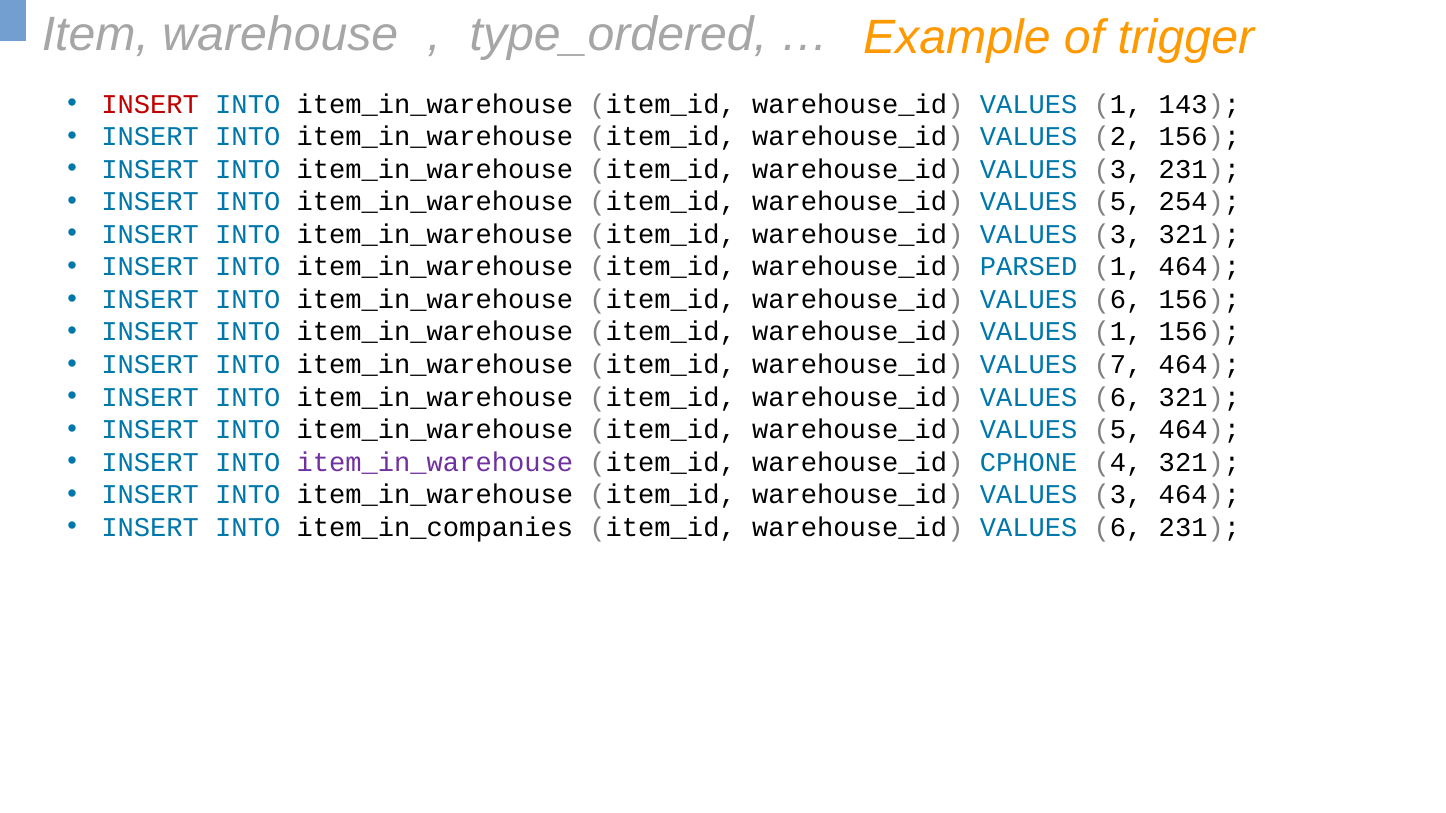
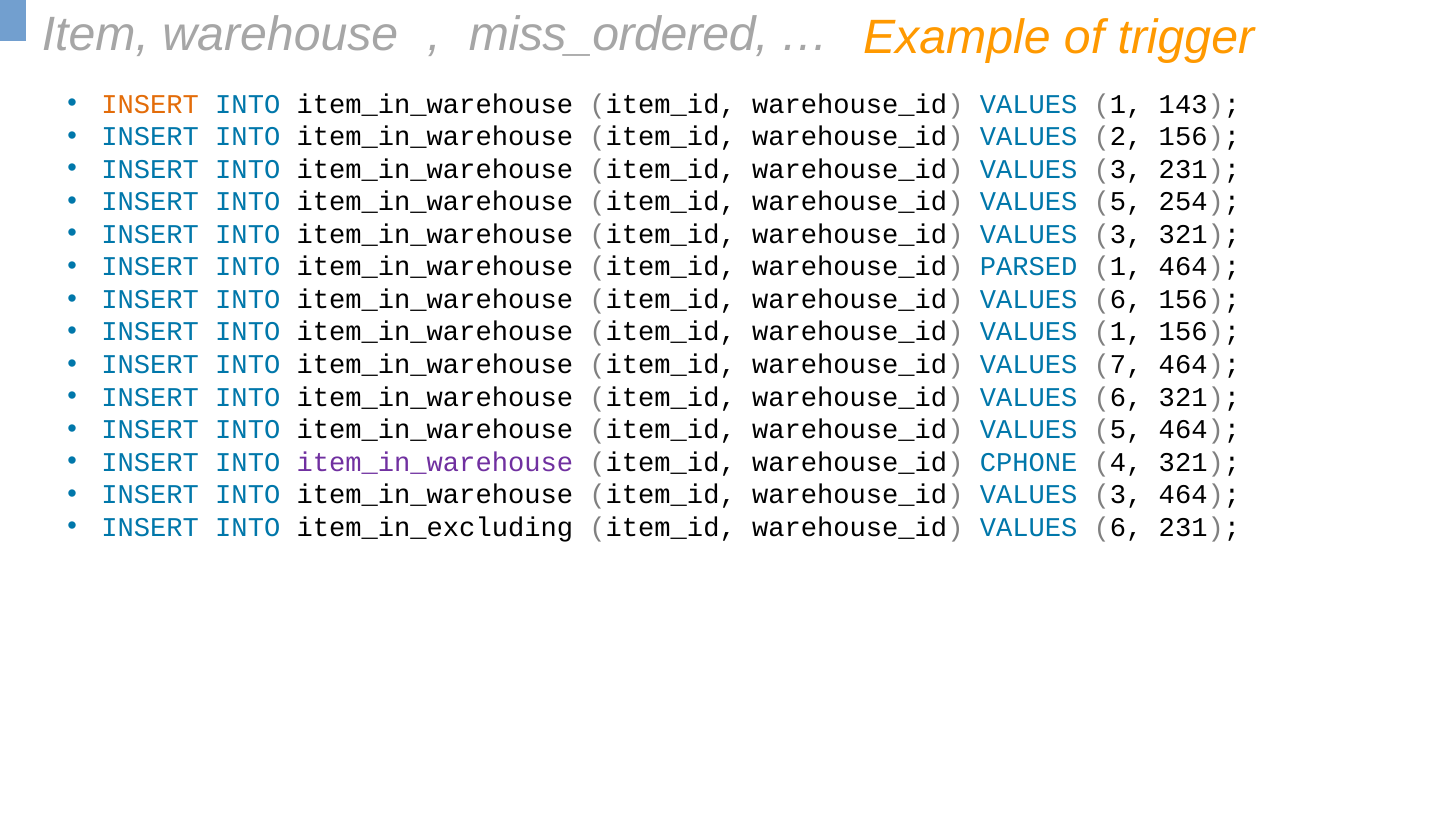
type_ordered: type_ordered -> miss_ordered
INSERT at (150, 104) colour: red -> orange
item_in_companies: item_in_companies -> item_in_excluding
